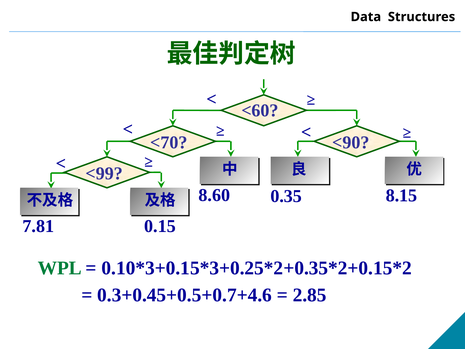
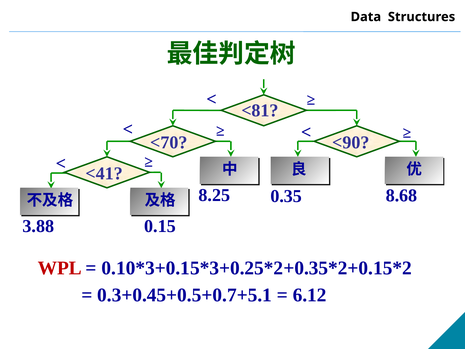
<60: <60 -> <81
<99: <99 -> <41
8.60: 8.60 -> 8.25
8.15: 8.15 -> 8.68
7.81: 7.81 -> 3.88
WPL colour: green -> red
0.3+0.45+0.5+0.7+4.6: 0.3+0.45+0.5+0.7+4.6 -> 0.3+0.45+0.5+0.7+5.1
2.85: 2.85 -> 6.12
